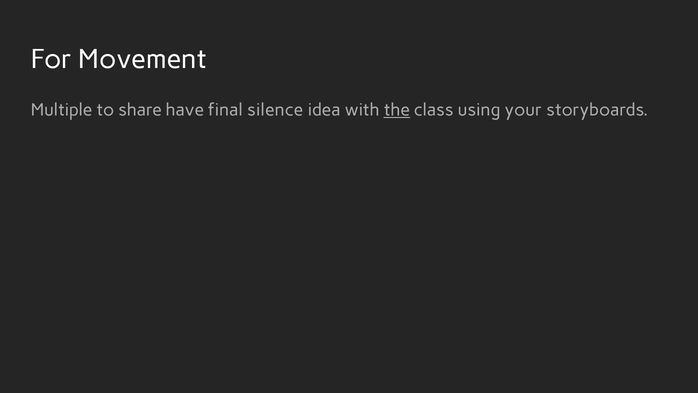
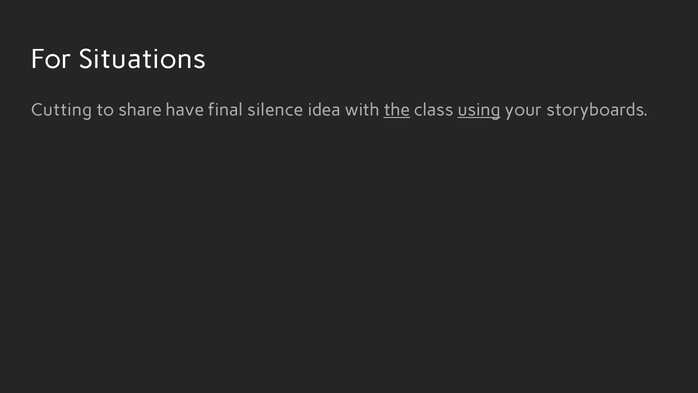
Movement: Movement -> Situations
Multiple: Multiple -> Cutting
using underline: none -> present
